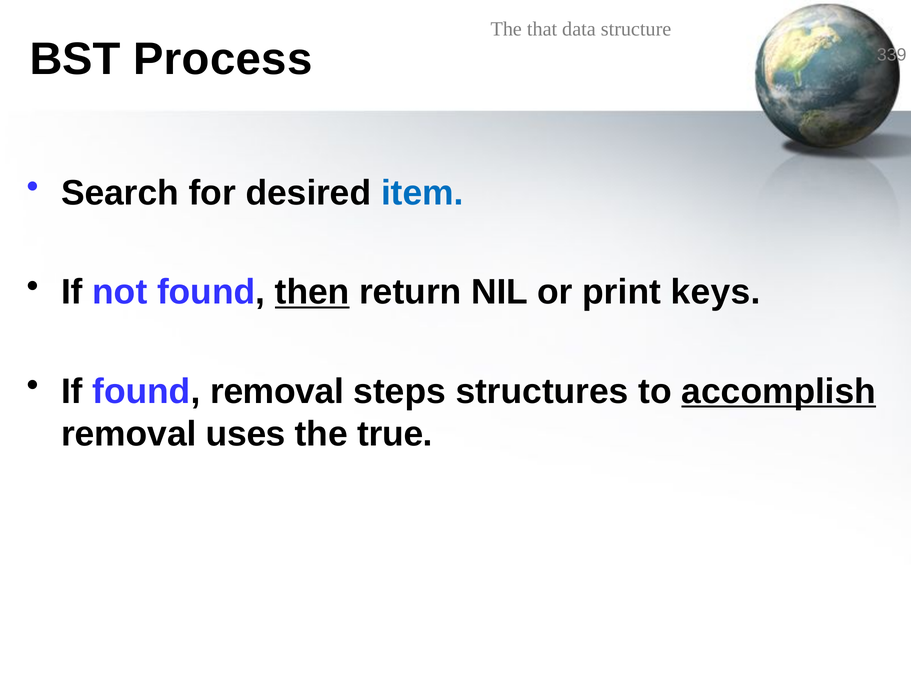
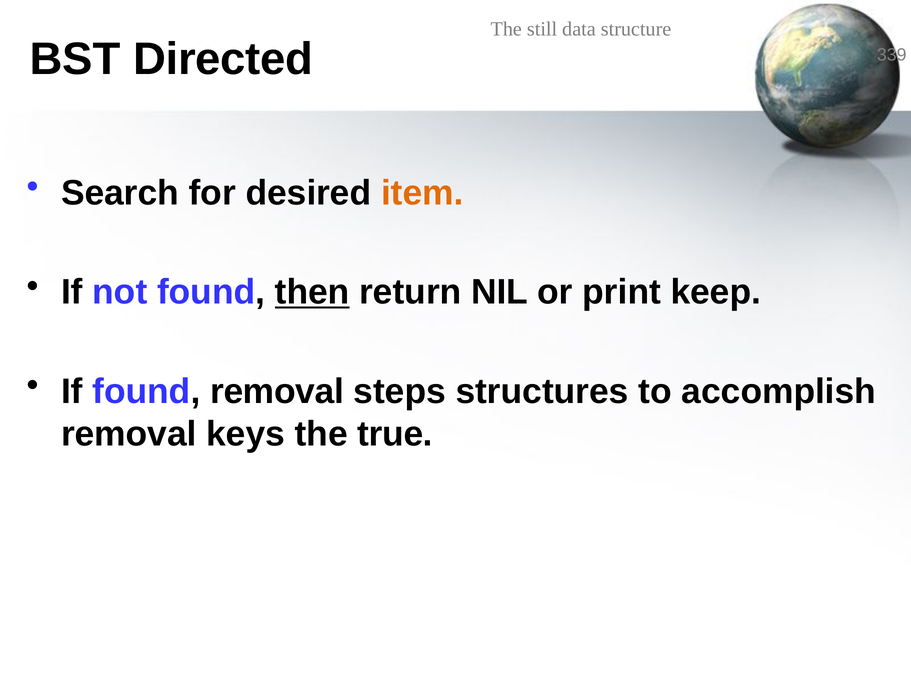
that: that -> still
Process: Process -> Directed
item colour: blue -> orange
keys: keys -> keep
accomplish underline: present -> none
uses: uses -> keys
